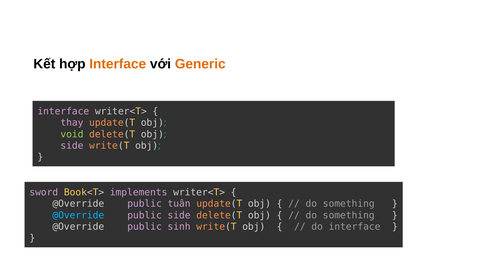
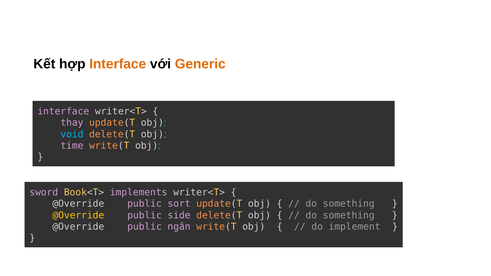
void colour: light green -> light blue
side at (72, 146): side -> time
tuân: tuân -> sort
@Override at (78, 215) colour: light blue -> yellow
sinh: sinh -> ngân
do interface: interface -> implement
